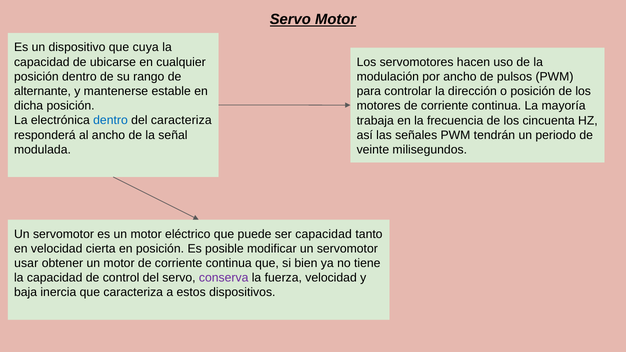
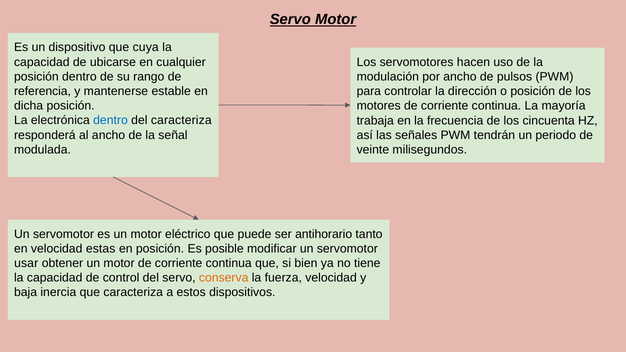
alternante: alternante -> referencia
ser capacidad: capacidad -> antihorario
cierta: cierta -> estas
conserva colour: purple -> orange
